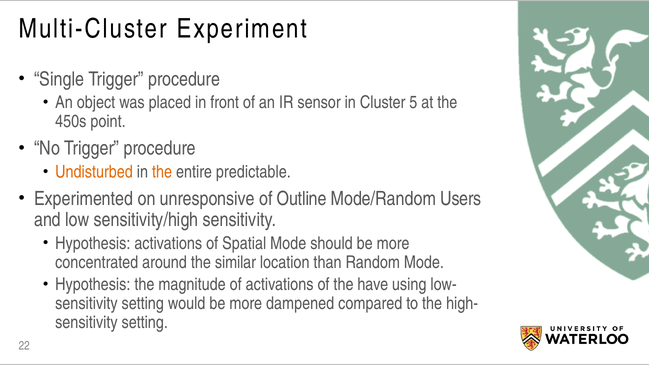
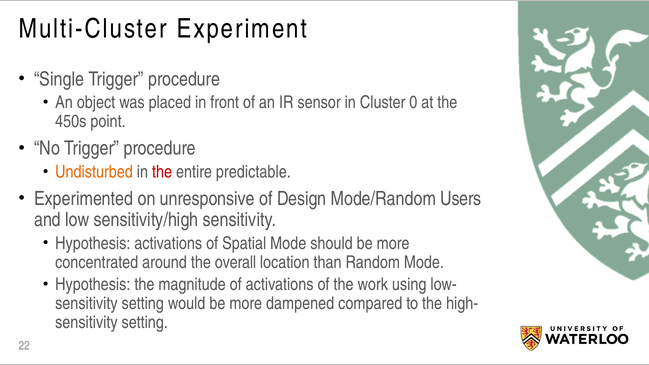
5: 5 -> 0
the at (162, 172) colour: orange -> red
Outline: Outline -> Design
similar: similar -> overall
have: have -> work
